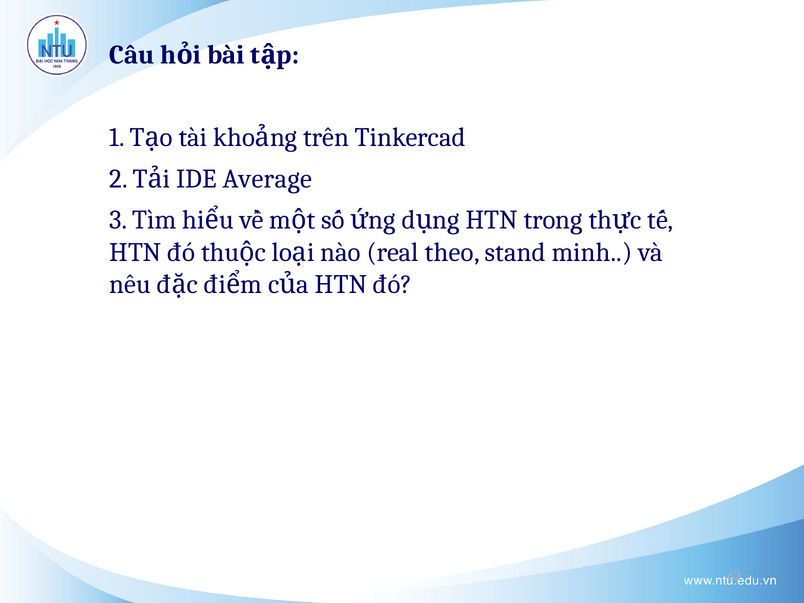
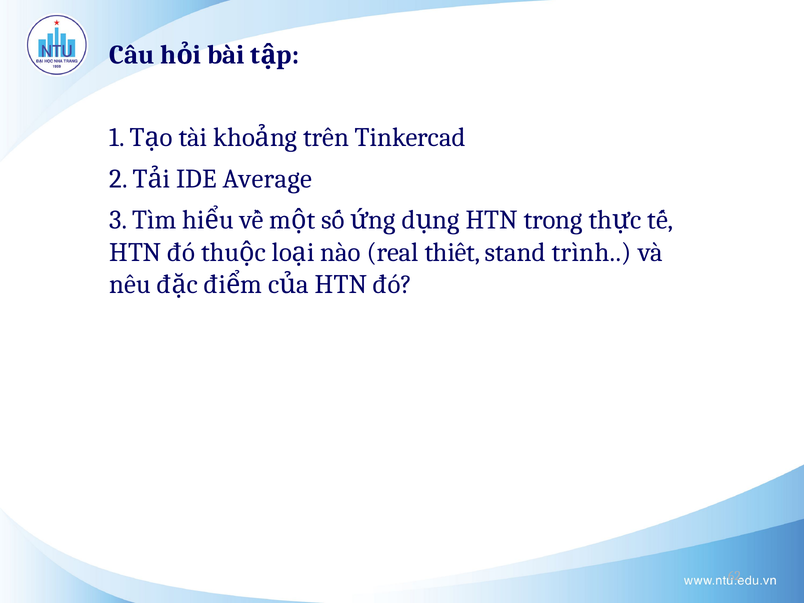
theo: theo -> thiết
minh: minh -> trình
